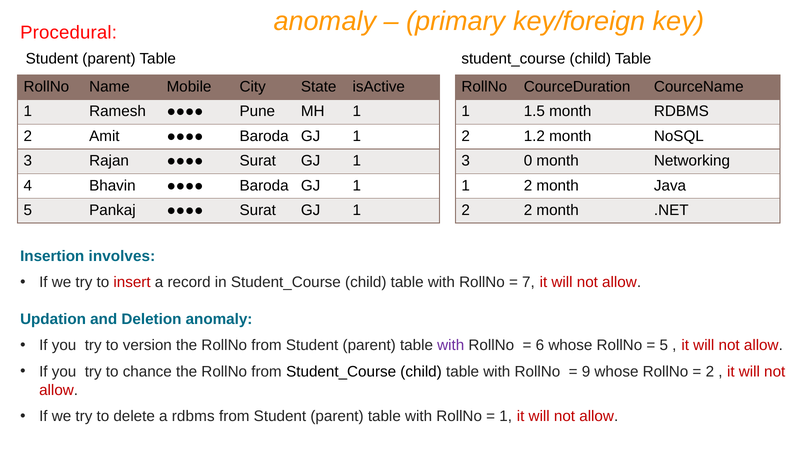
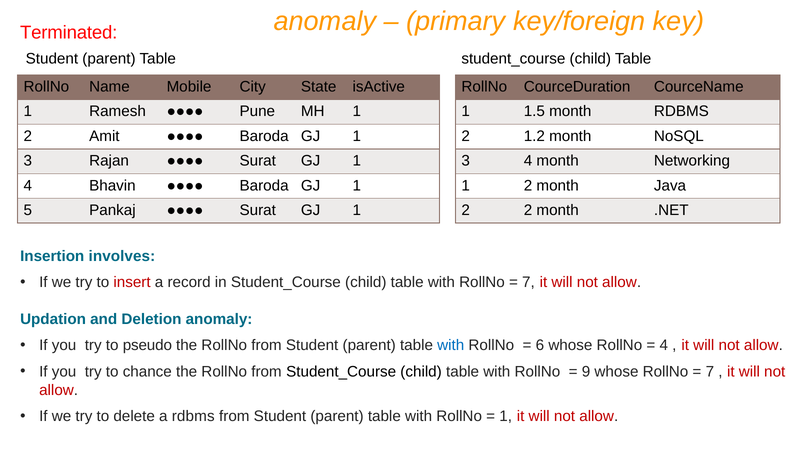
Procedural: Procedural -> Terminated
3 0: 0 -> 4
version: version -> pseudo
with at (451, 345) colour: purple -> blue
5 at (664, 345): 5 -> 4
2 at (710, 372): 2 -> 7
